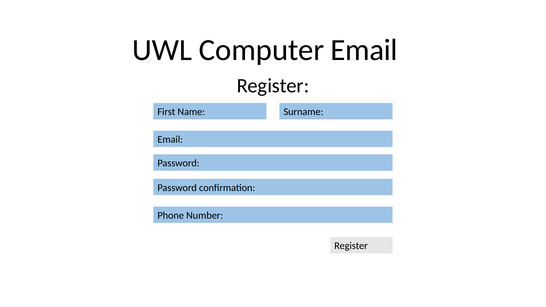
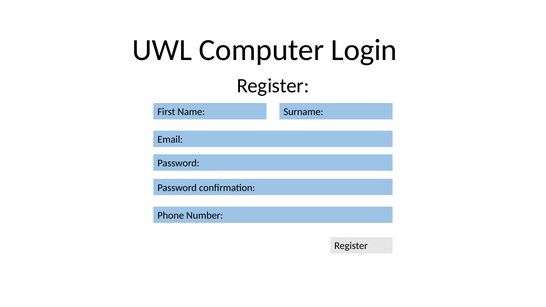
Computer Email: Email -> Login
